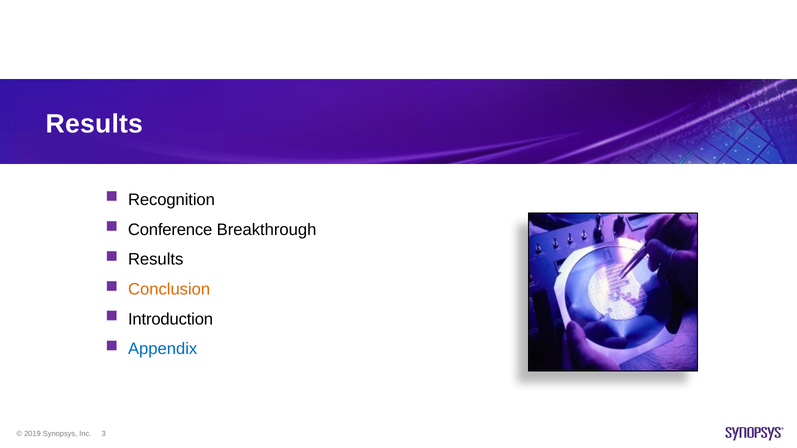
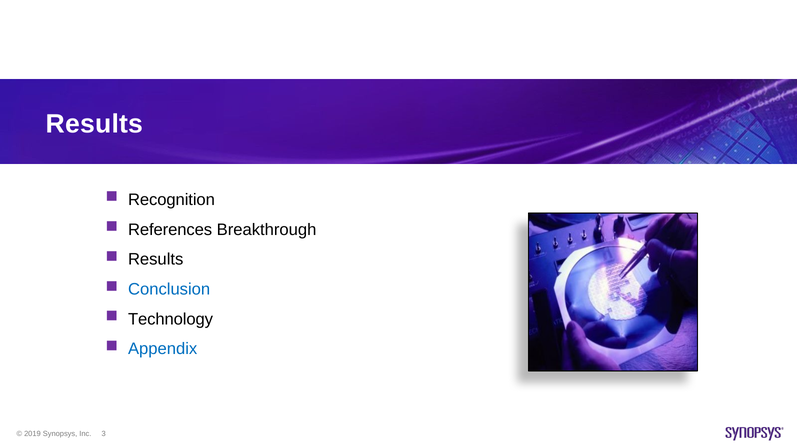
Conference: Conference -> References
Conclusion colour: orange -> blue
Introduction: Introduction -> Technology
